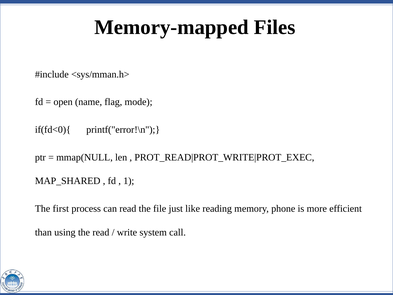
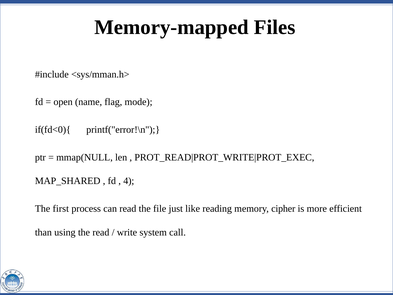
1: 1 -> 4
phone: phone -> cipher
